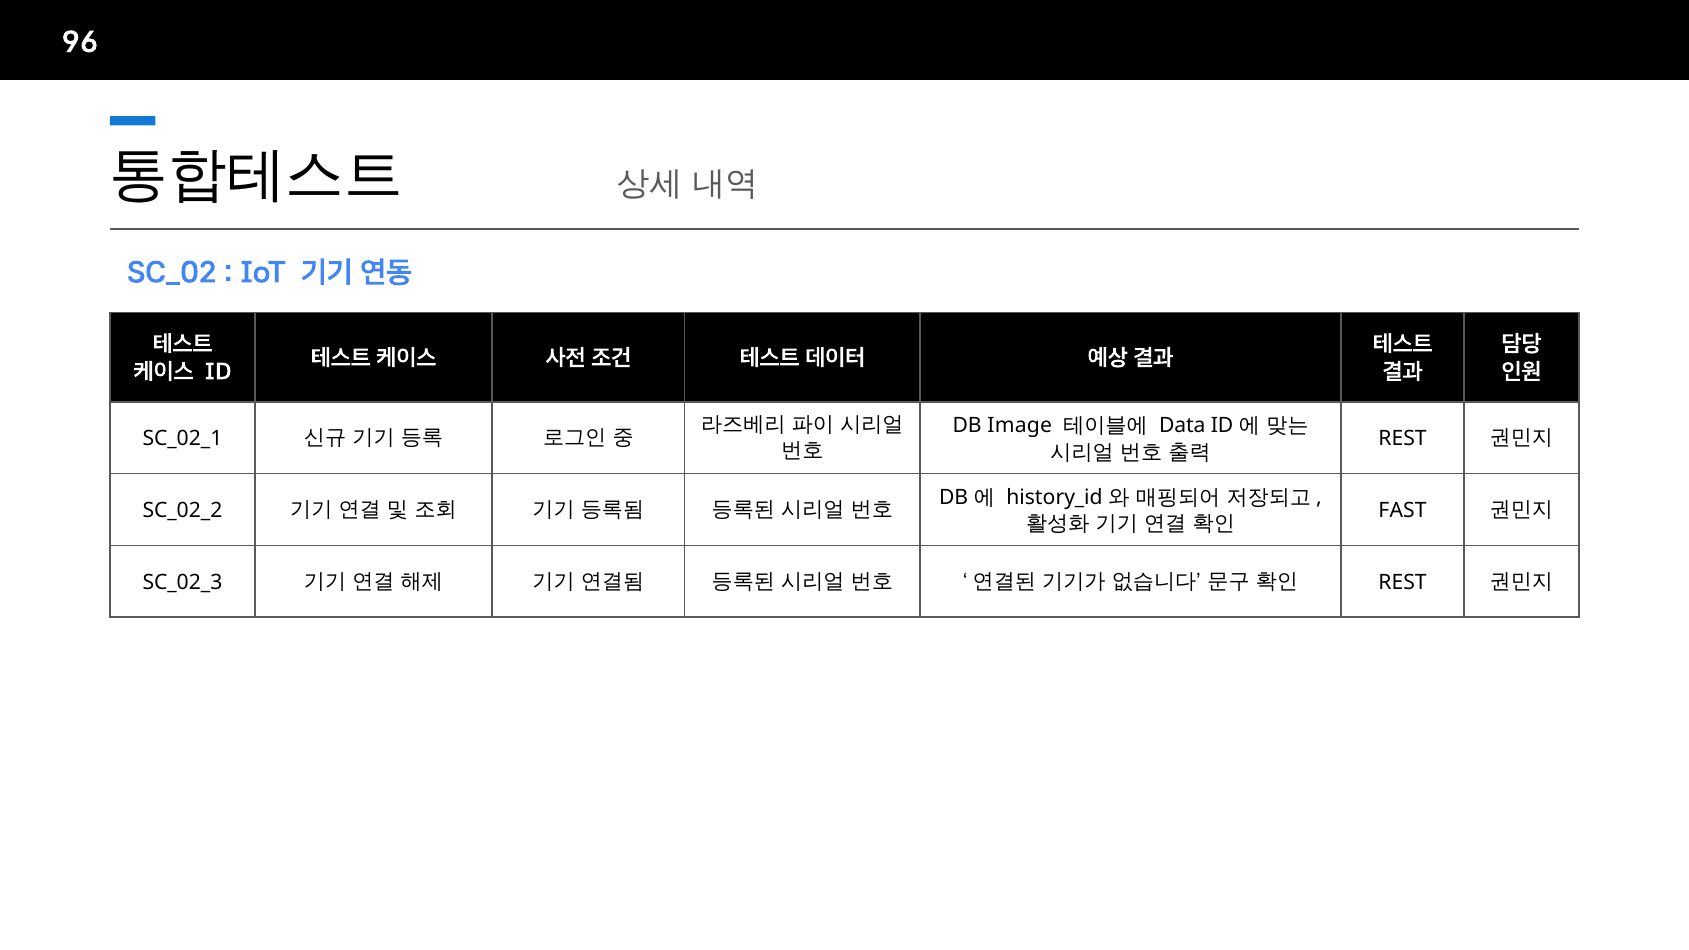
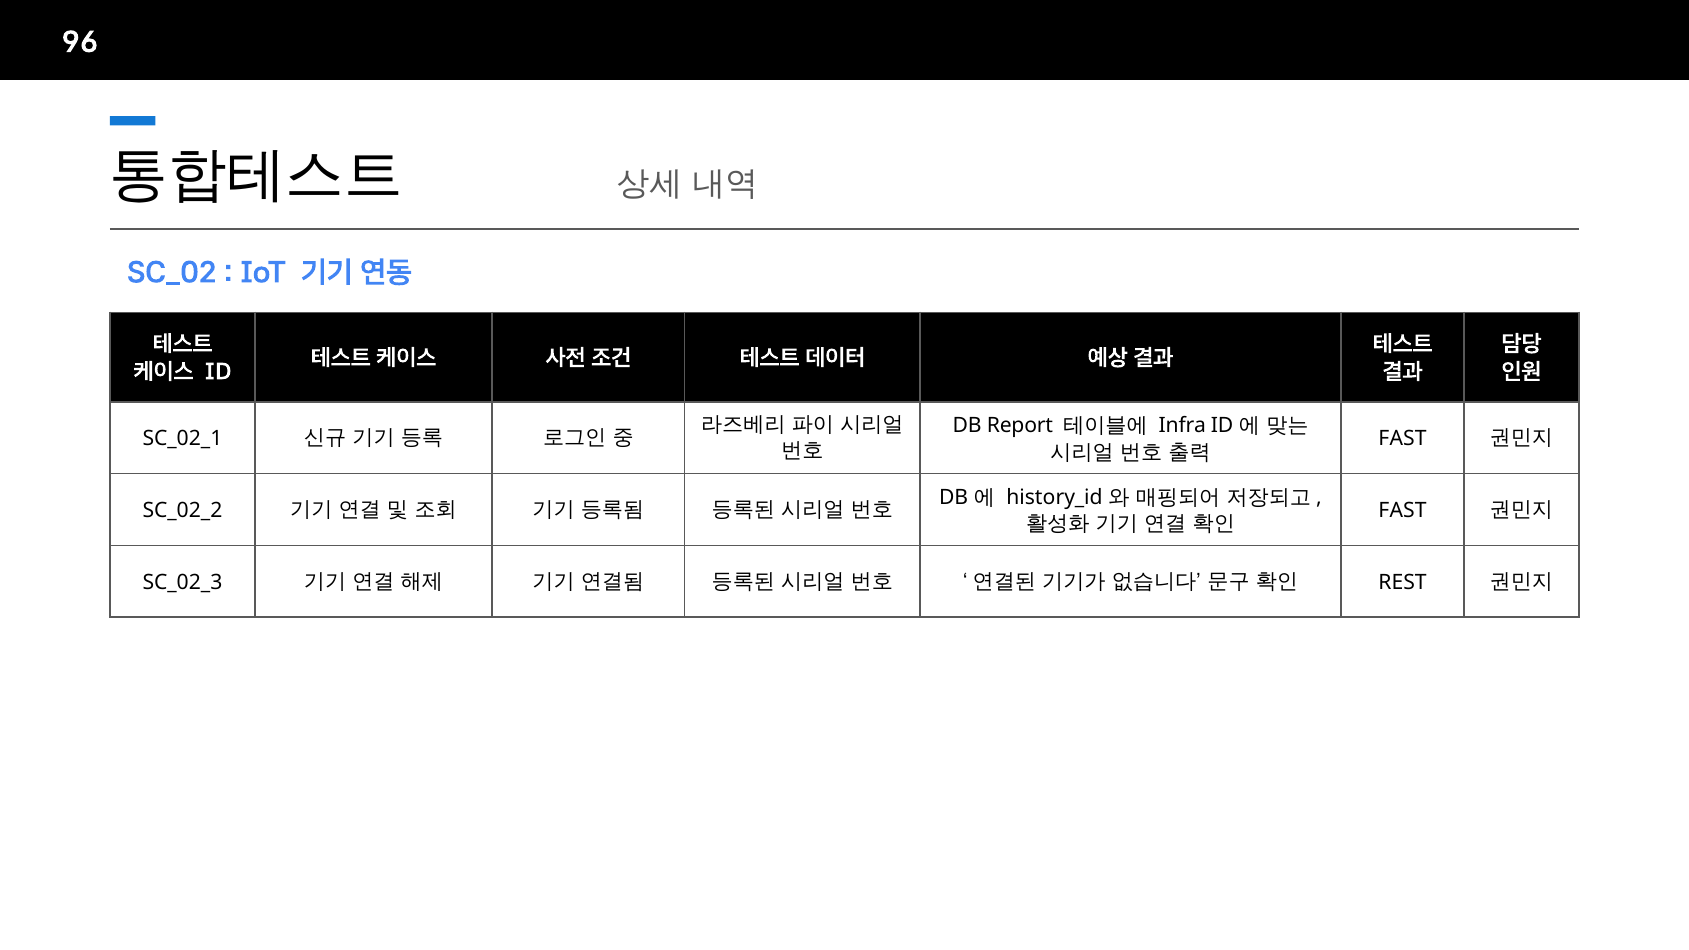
Image: Image -> Report
Data: Data -> Infra
REST at (1403, 439): REST -> FAST
